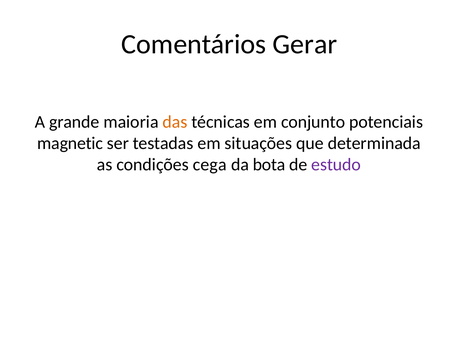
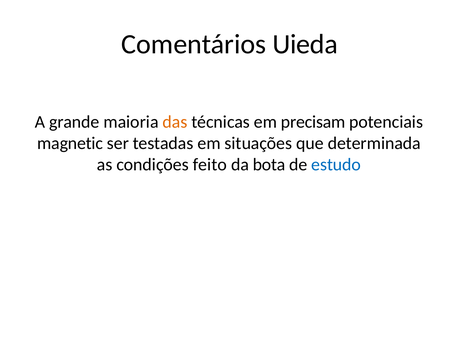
Gerar: Gerar -> Uieda
conjunto: conjunto -> precisam
cega: cega -> feito
estudo colour: purple -> blue
